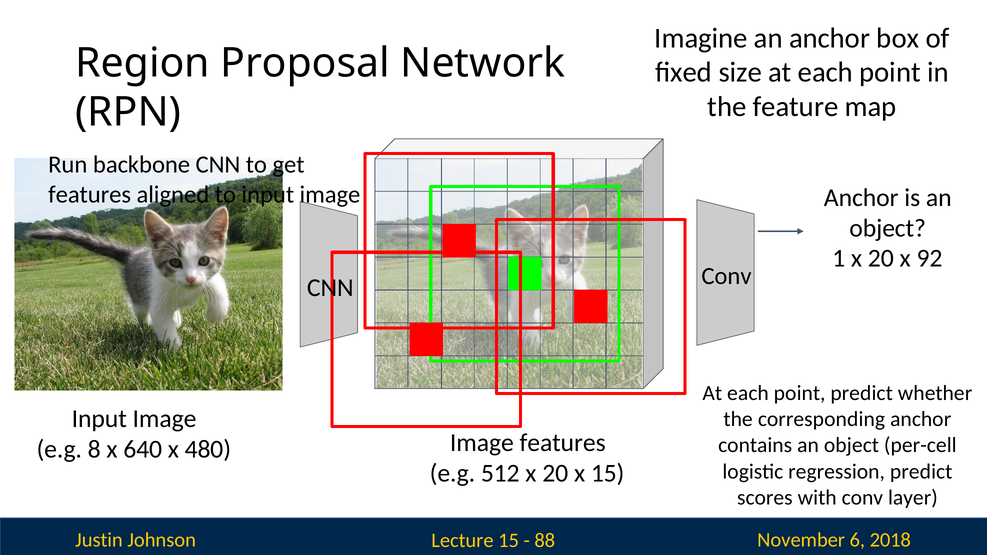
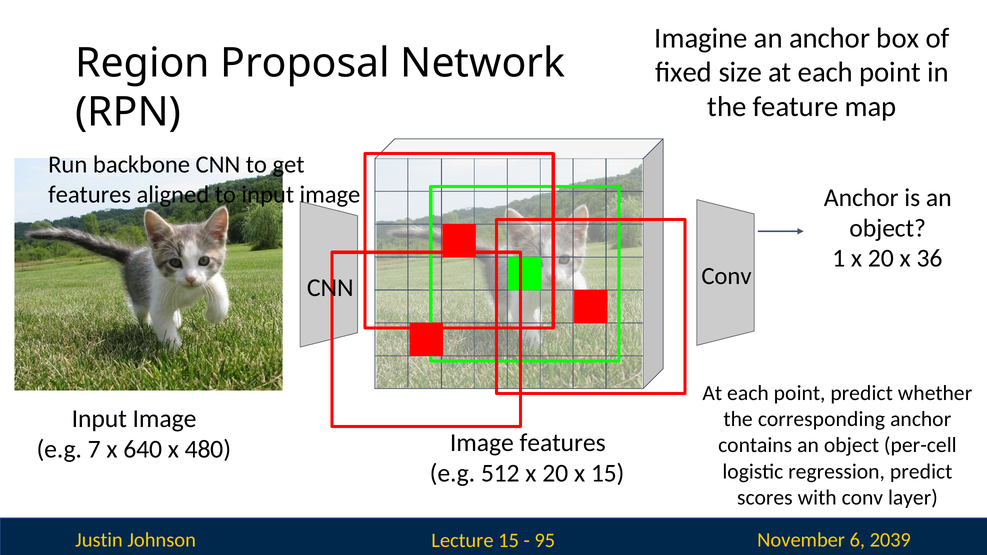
92: 92 -> 36
8: 8 -> 7
88: 88 -> 95
2018: 2018 -> 2039
